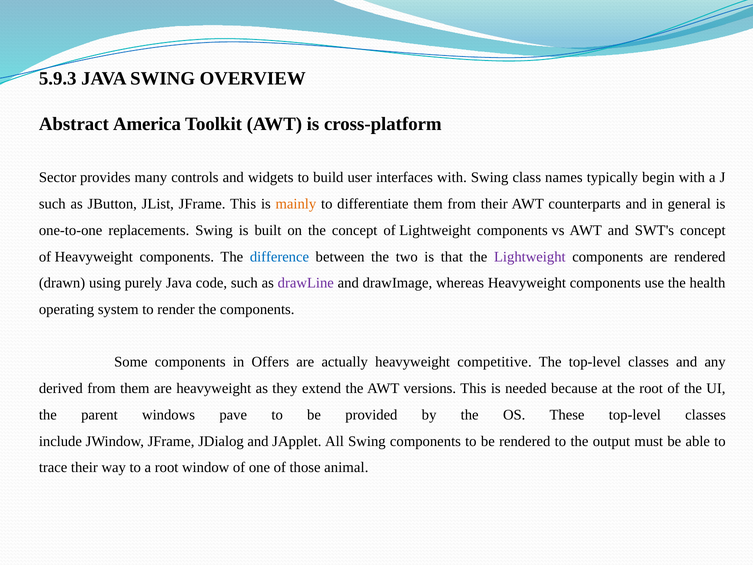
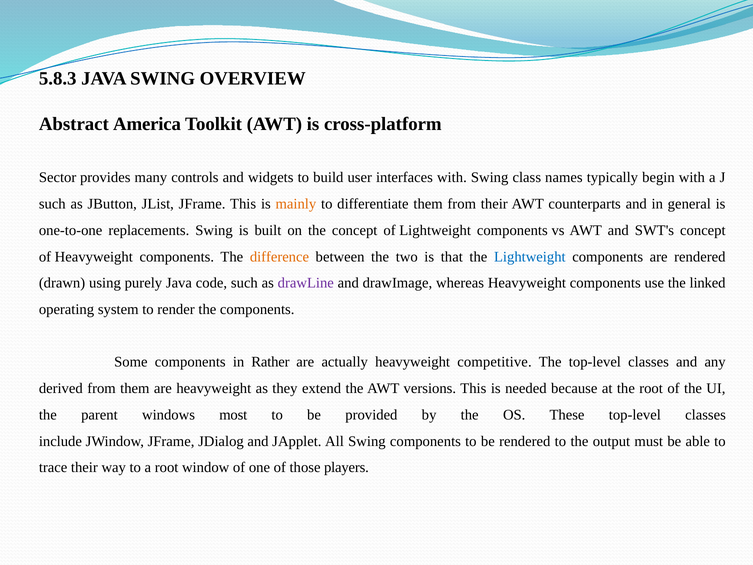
5.9.3: 5.9.3 -> 5.8.3
difference colour: blue -> orange
Lightweight at (530, 257) colour: purple -> blue
health: health -> linked
Offers: Offers -> Rather
pave: pave -> most
animal: animal -> players
